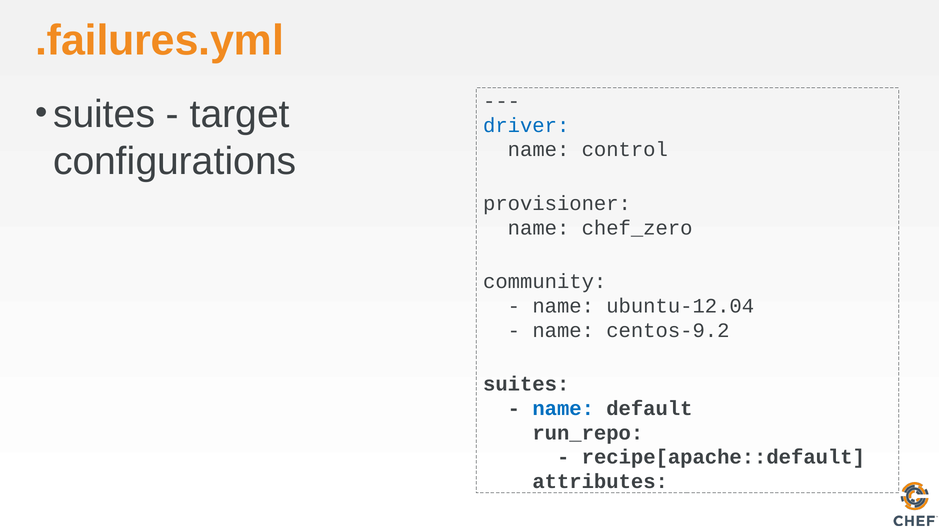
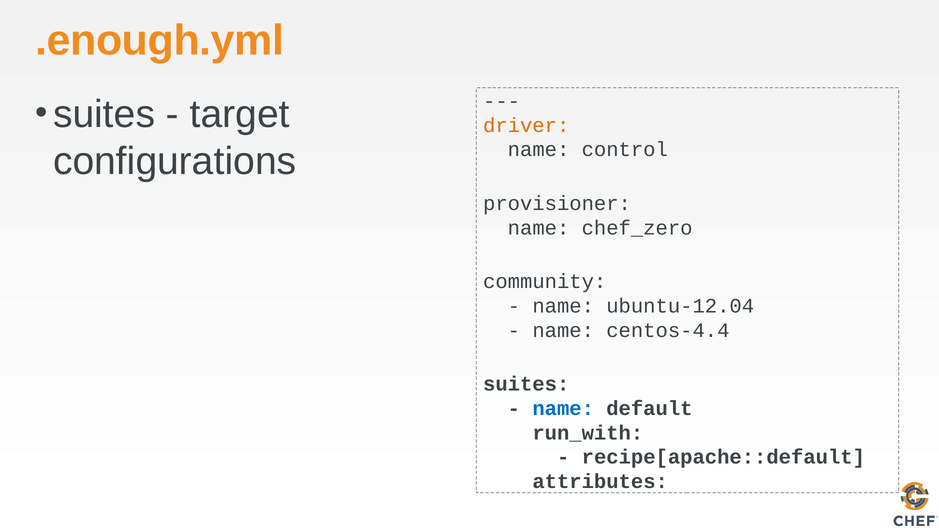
.failures.yml: .failures.yml -> .enough.yml
driver colour: blue -> orange
centos-9.2: centos-9.2 -> centos-4.4
run_repo: run_repo -> run_with
